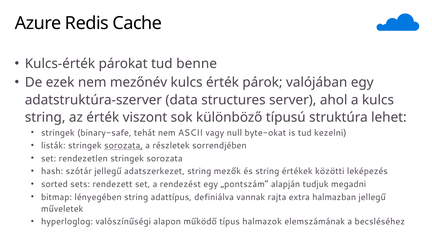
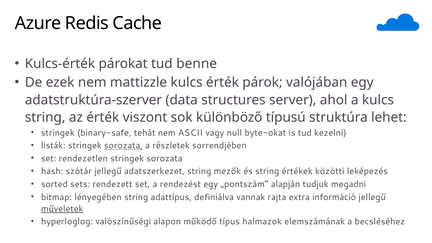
mezőnév: mezőnév -> mattizzle
halmazban: halmazban -> információ
műveletek underline: none -> present
